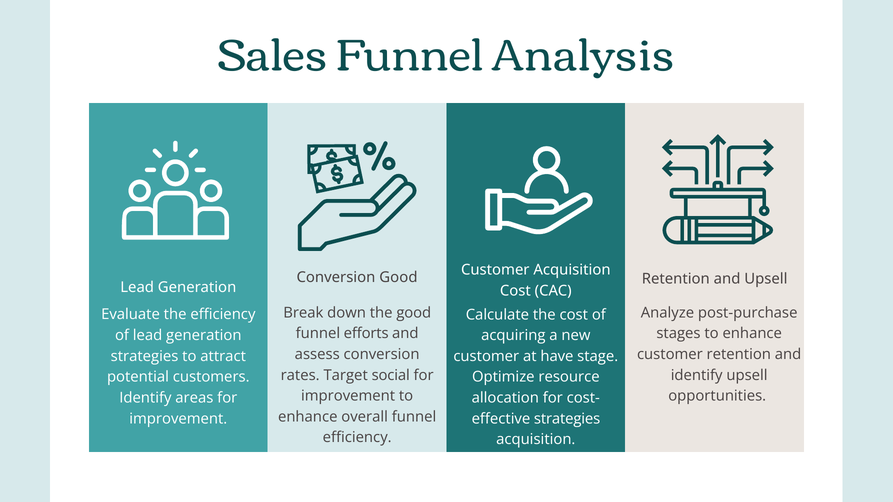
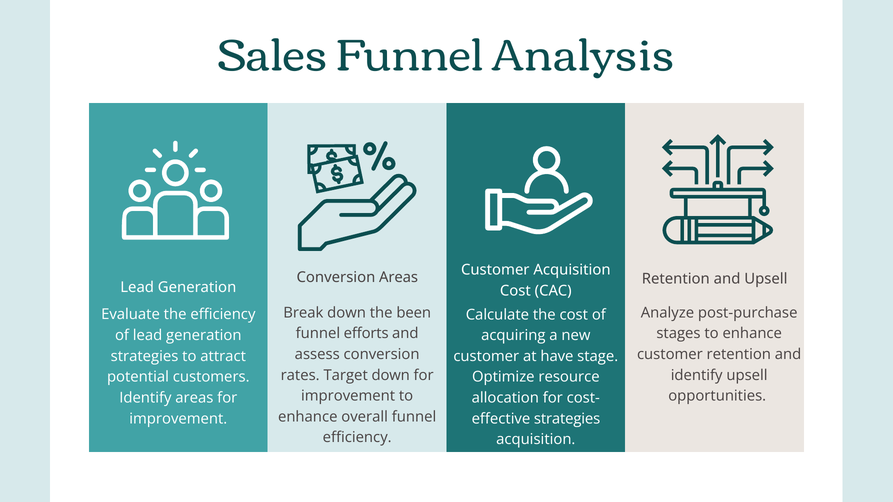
Conversion Good: Good -> Areas
the good: good -> been
Target social: social -> down
